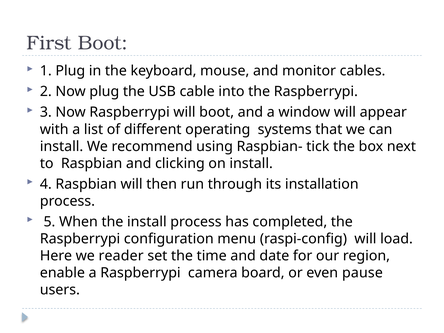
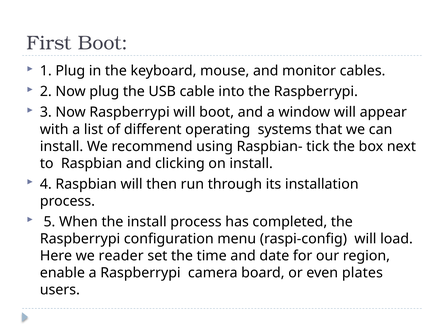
pause: pause -> plates
